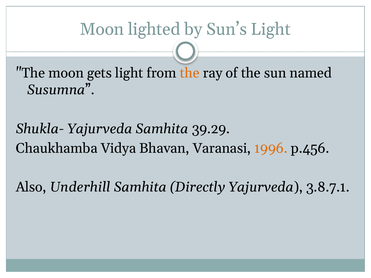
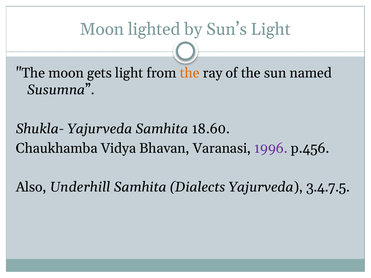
39.29: 39.29 -> 18.60
1996 colour: orange -> purple
Directly: Directly -> Dialects
3.8.7.1: 3.8.7.1 -> 3.4.7.5
